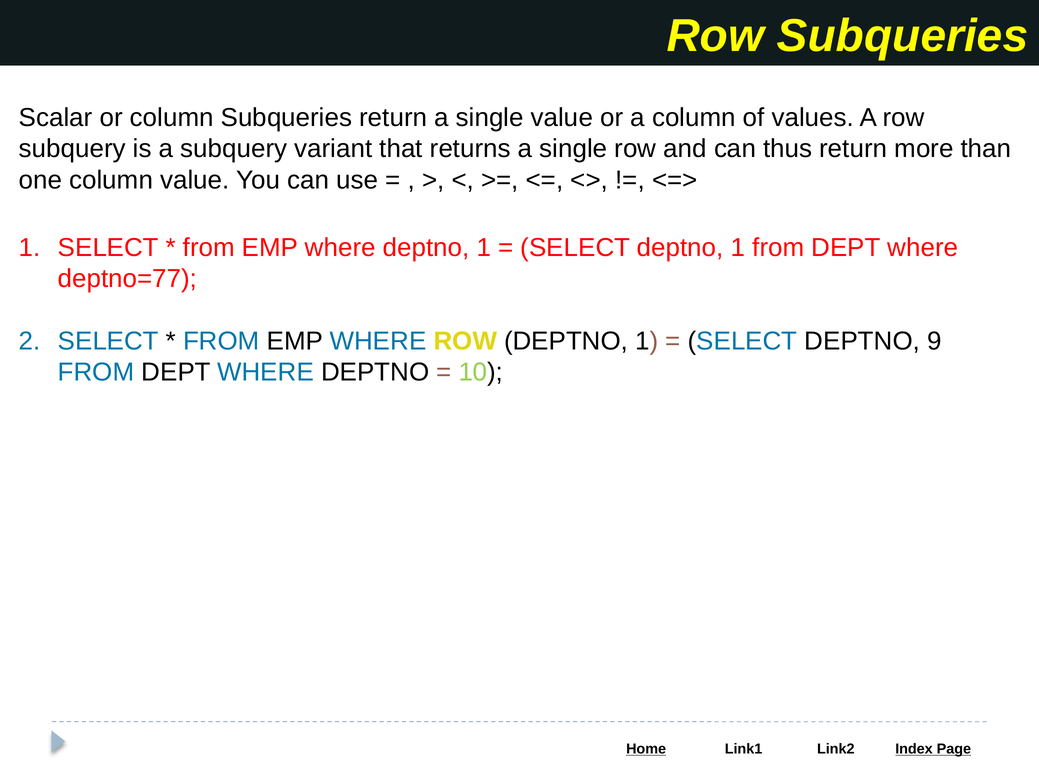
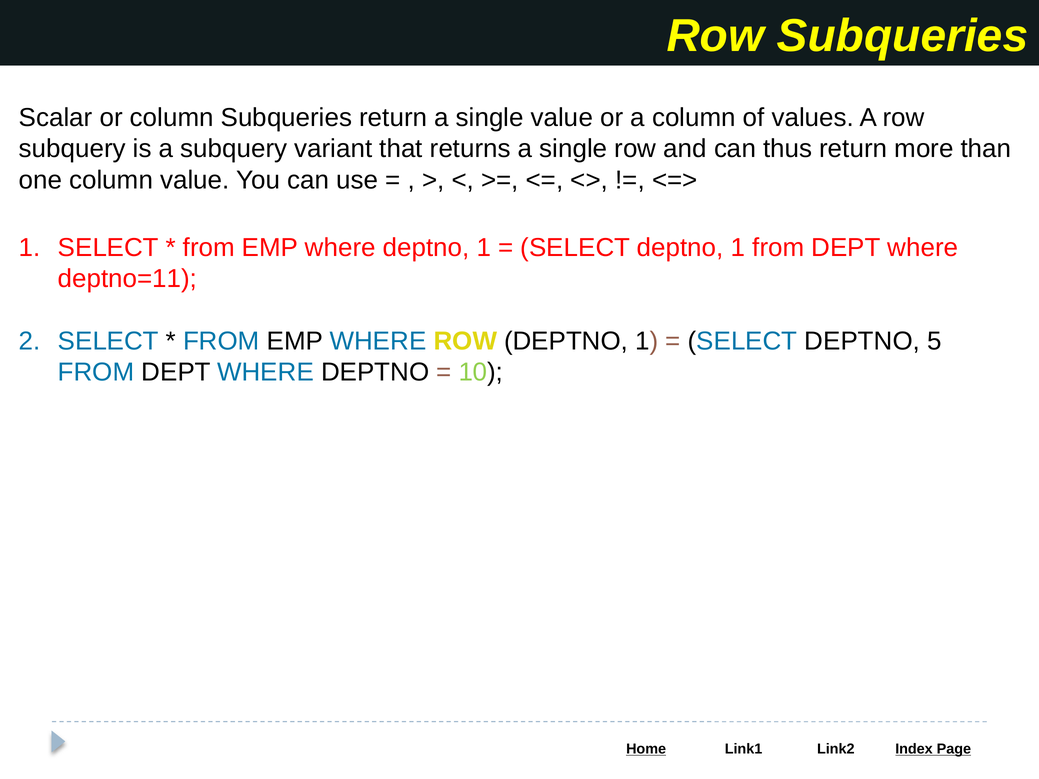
deptno=77: deptno=77 -> deptno=11
9: 9 -> 5
